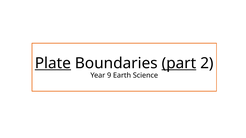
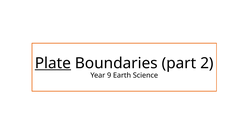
part underline: present -> none
